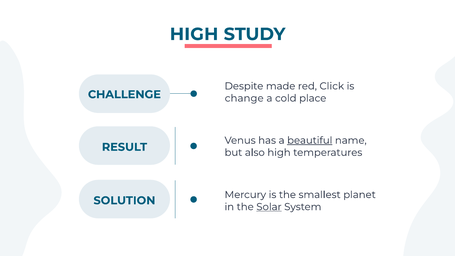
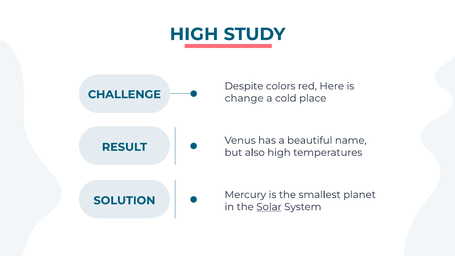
made: made -> colors
Click: Click -> Here
beautiful underline: present -> none
